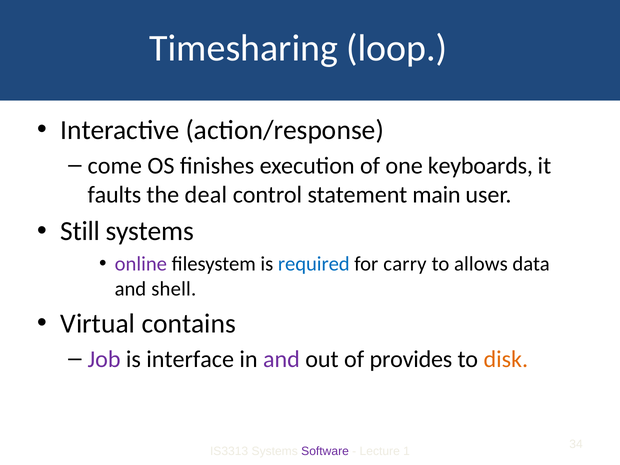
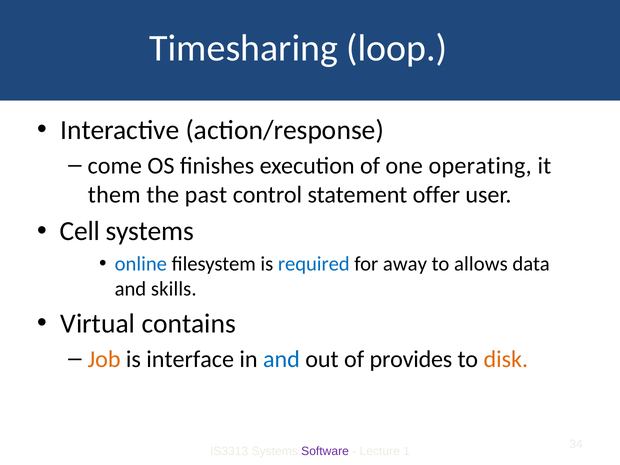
keyboards: keyboards -> operating
faults: faults -> them
deal: deal -> past
main: main -> offer
Still: Still -> Cell
online colour: purple -> blue
carry: carry -> away
shell: shell -> skills
Job colour: purple -> orange
and at (281, 359) colour: purple -> blue
